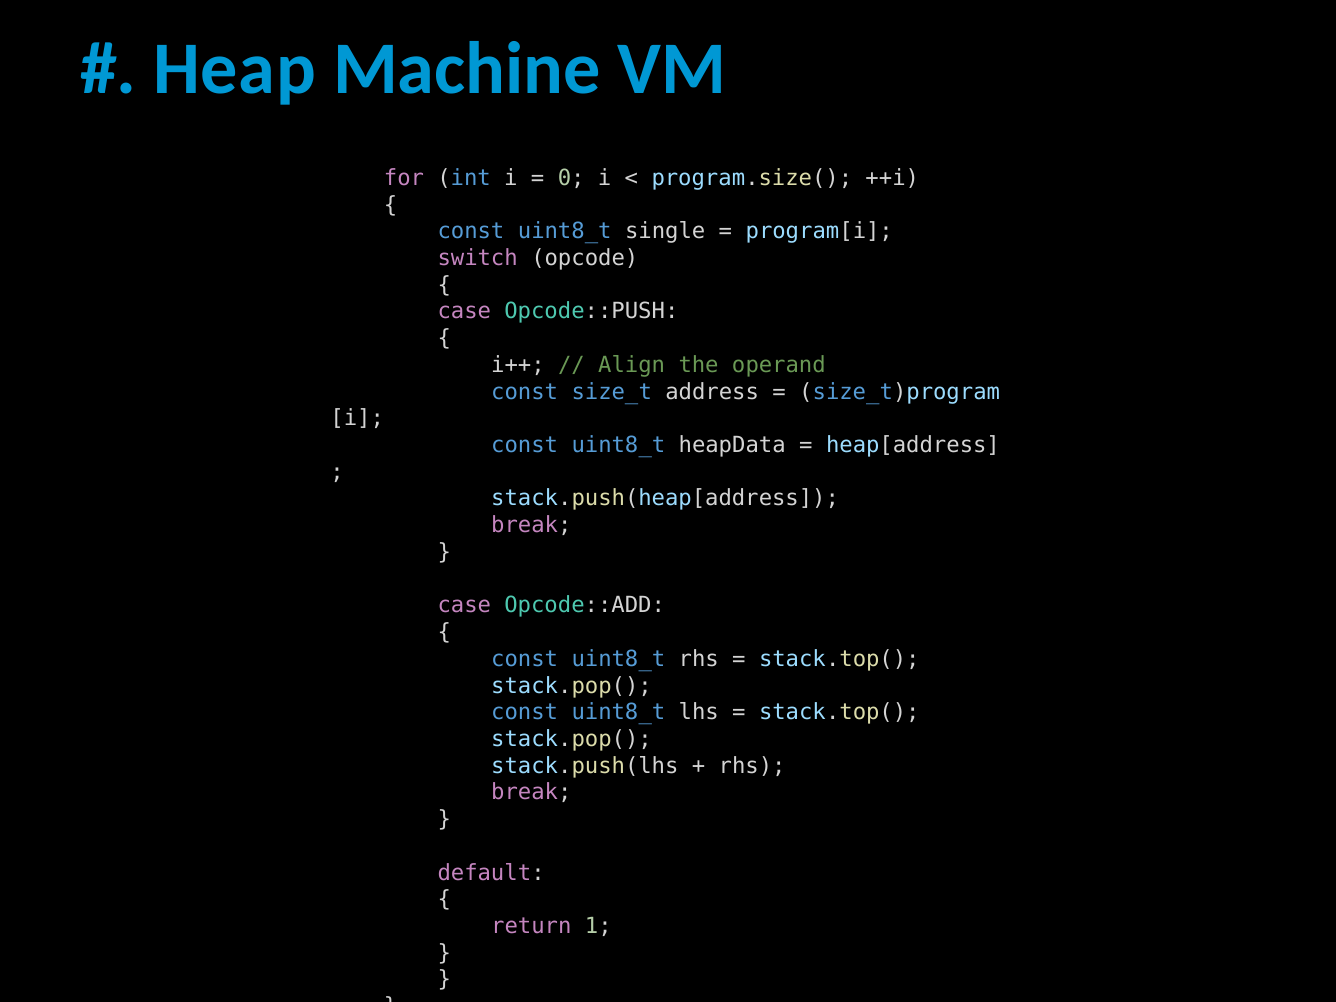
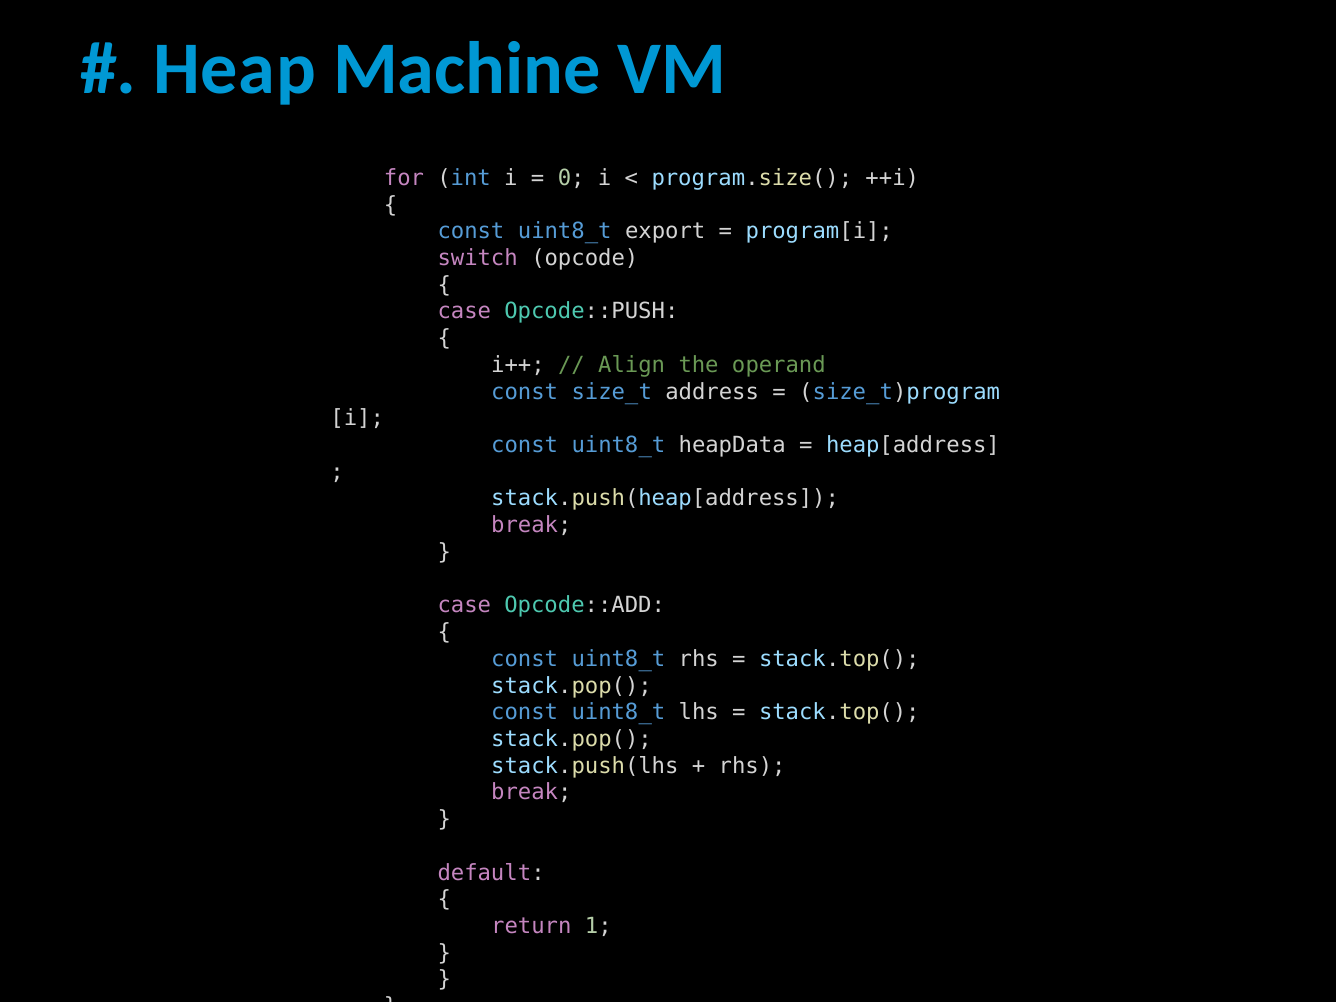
single: single -> export
